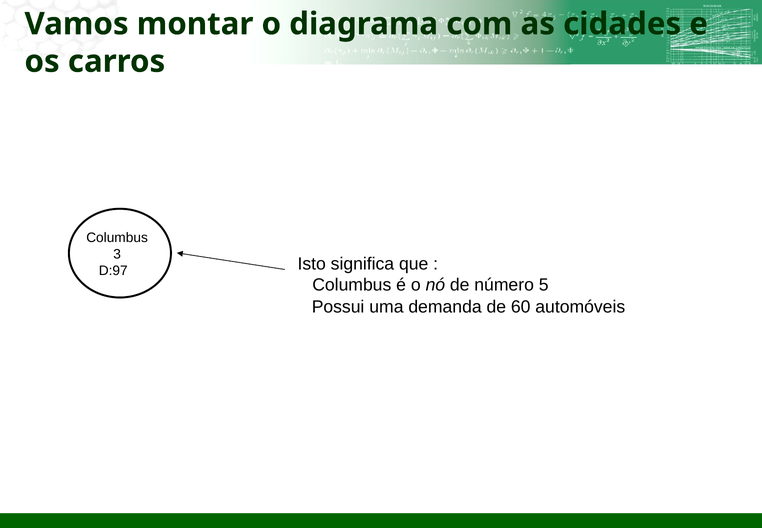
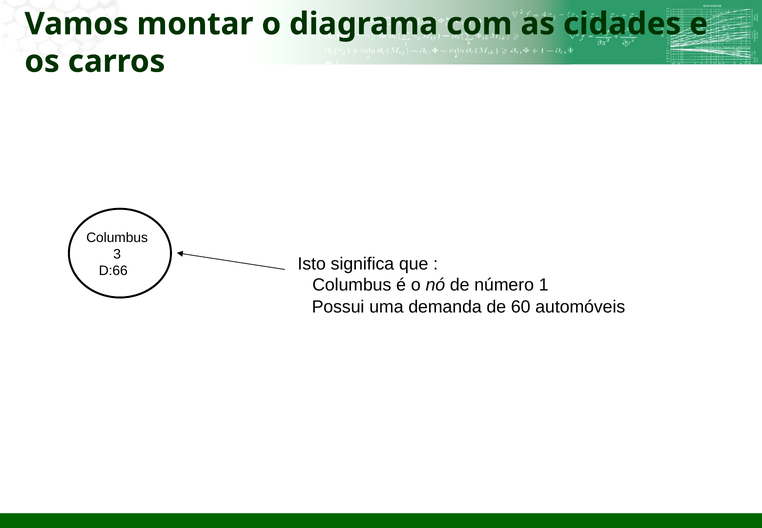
D:97: D:97 -> D:66
5: 5 -> 1
